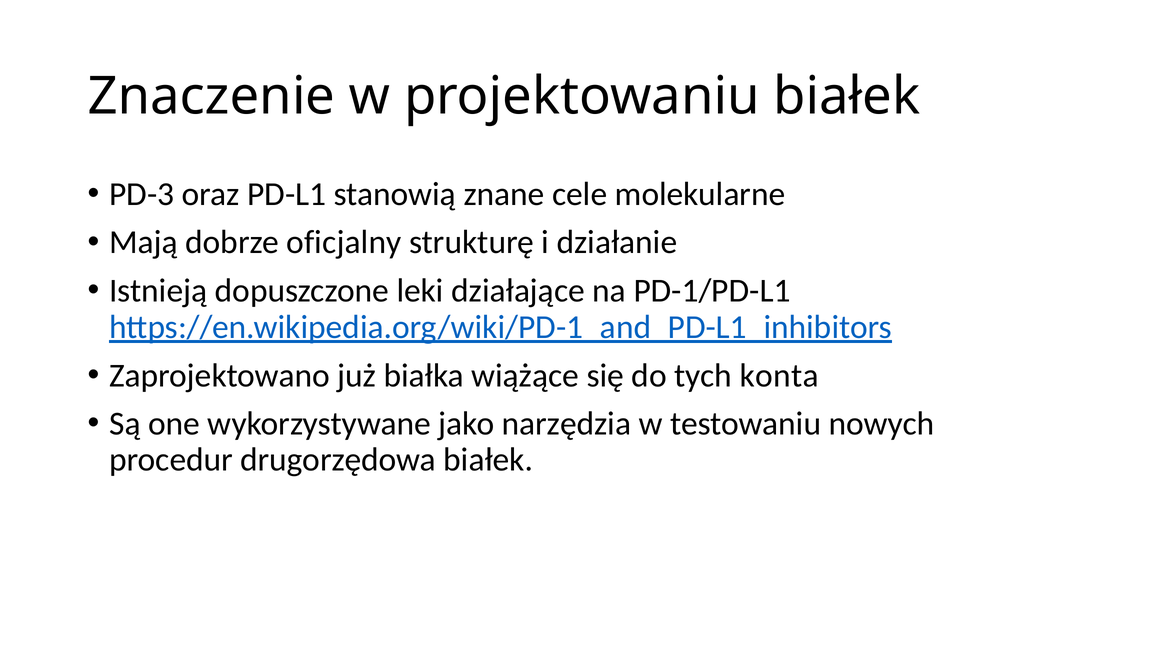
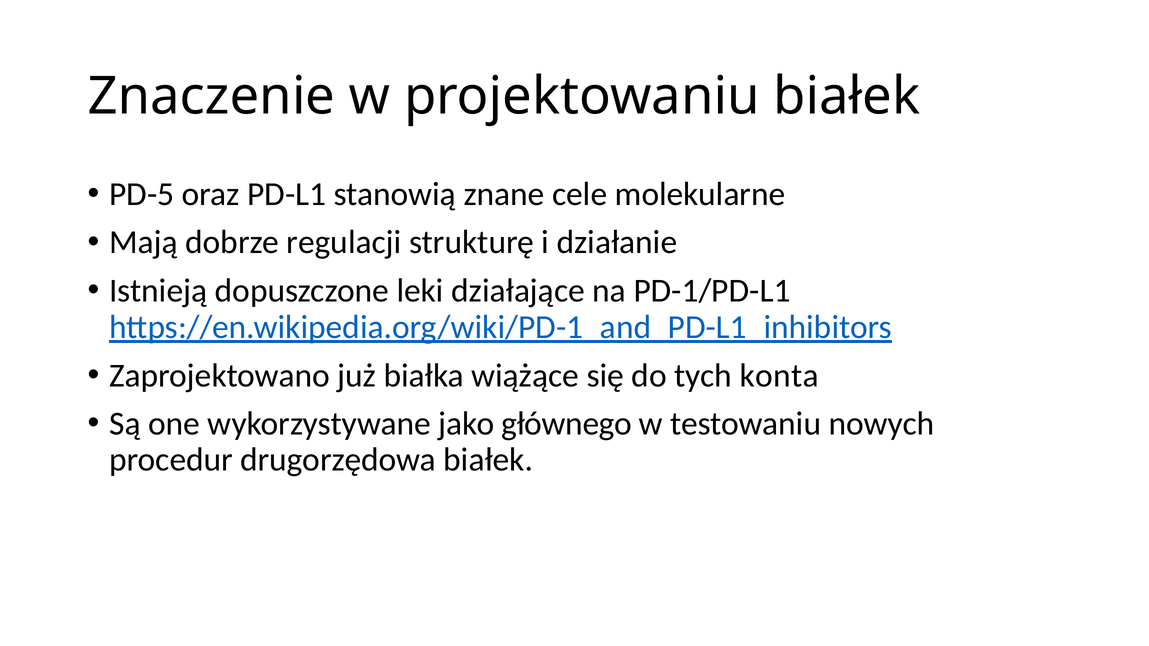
PD-3: PD-3 -> PD-5
oficjalny: oficjalny -> regulacji
narzędzia: narzędzia -> głównego
